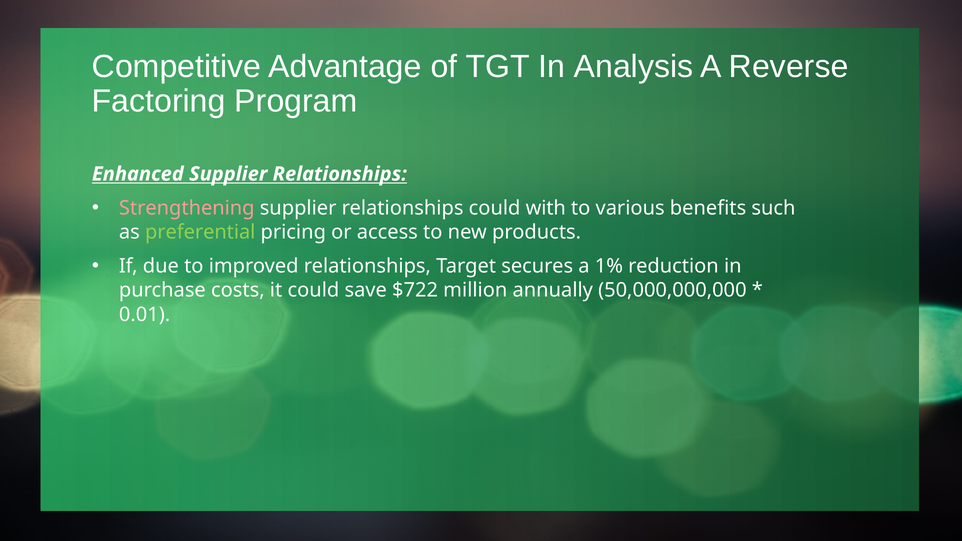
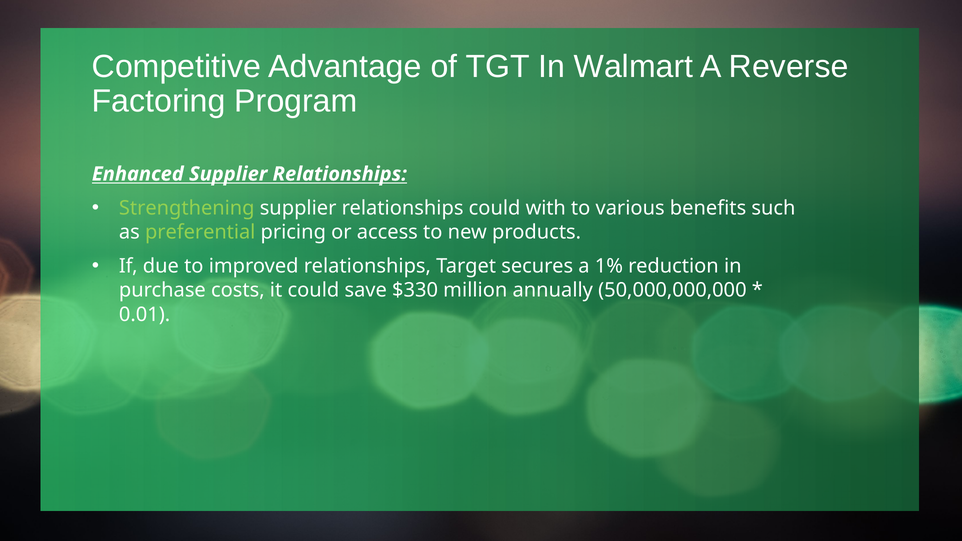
Analysis: Analysis -> Walmart
Strengthening colour: pink -> light green
$722: $722 -> $330
